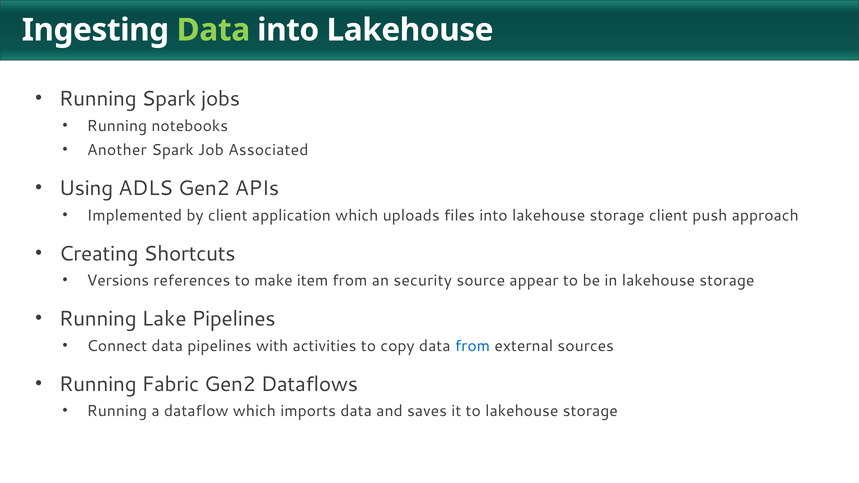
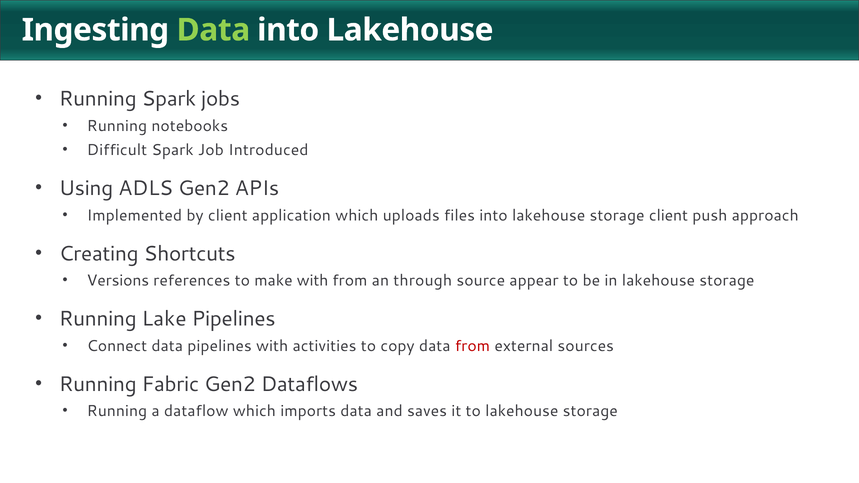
Another: Another -> Difficult
Associated: Associated -> Introduced
make item: item -> with
security: security -> through
from at (472, 346) colour: blue -> red
